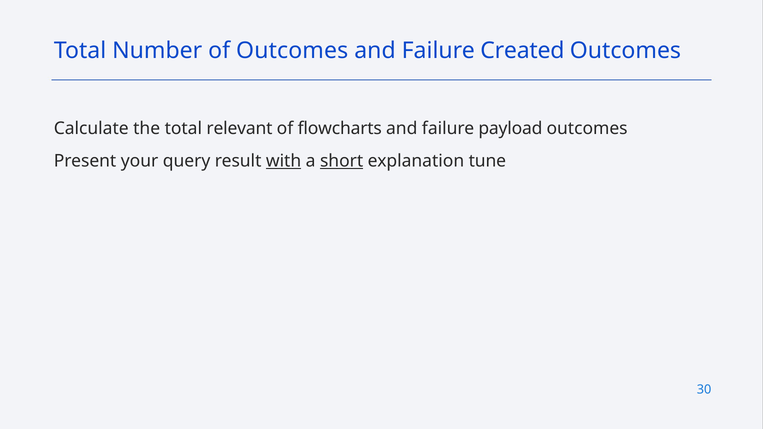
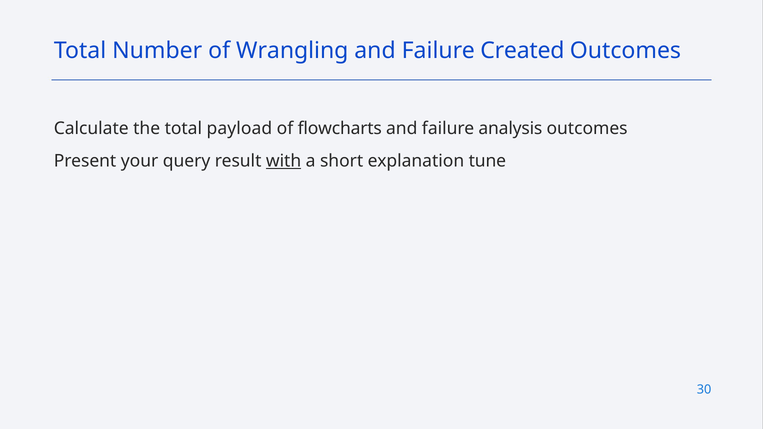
of Outcomes: Outcomes -> Wrangling
relevant: relevant -> payload
payload: payload -> analysis
short underline: present -> none
